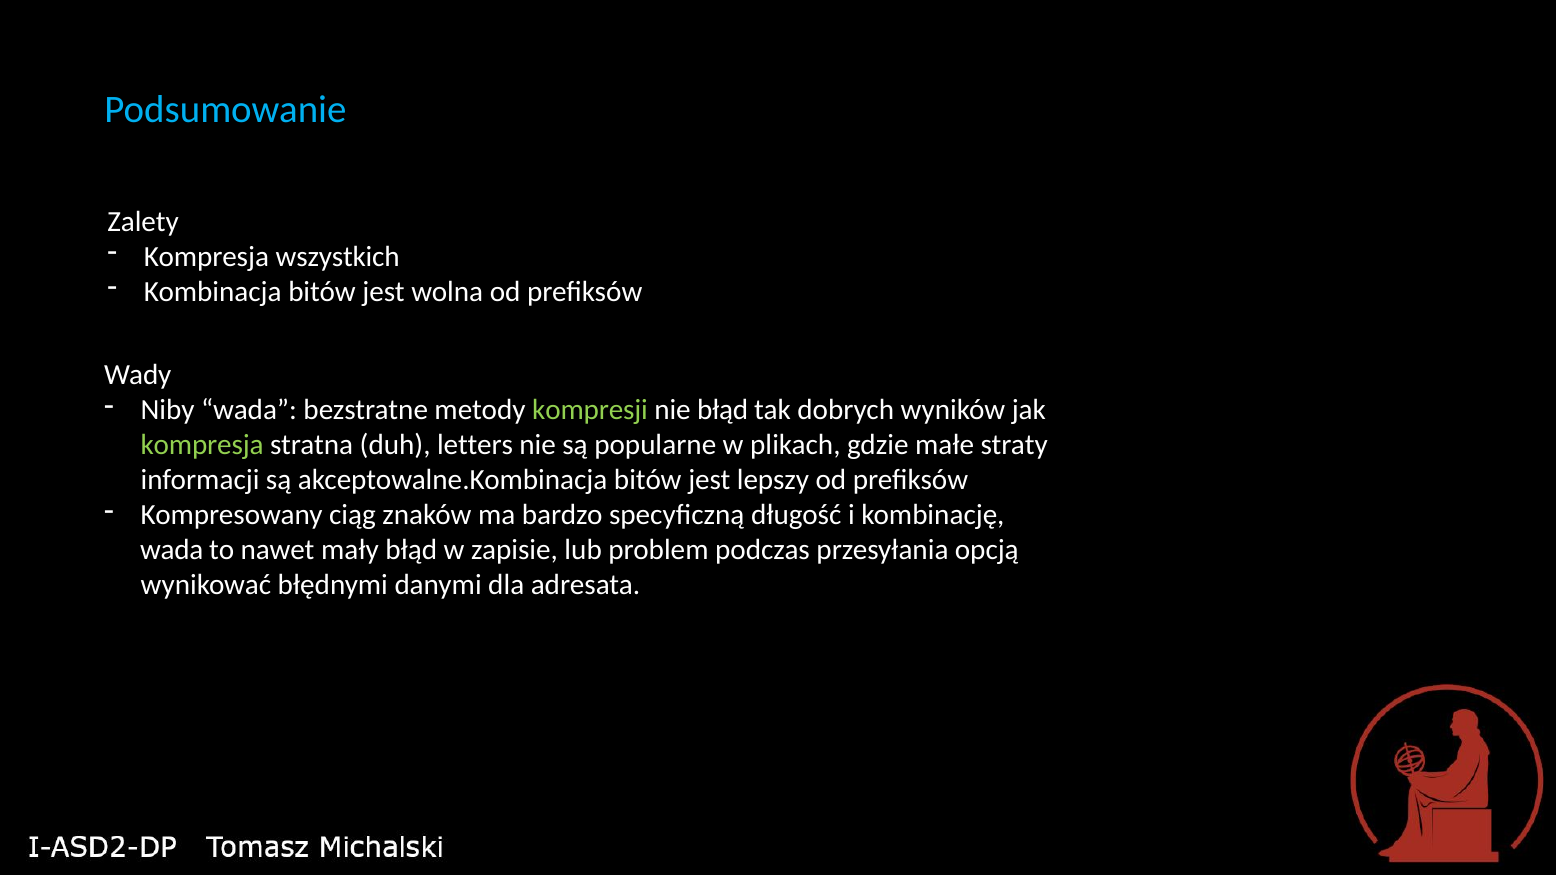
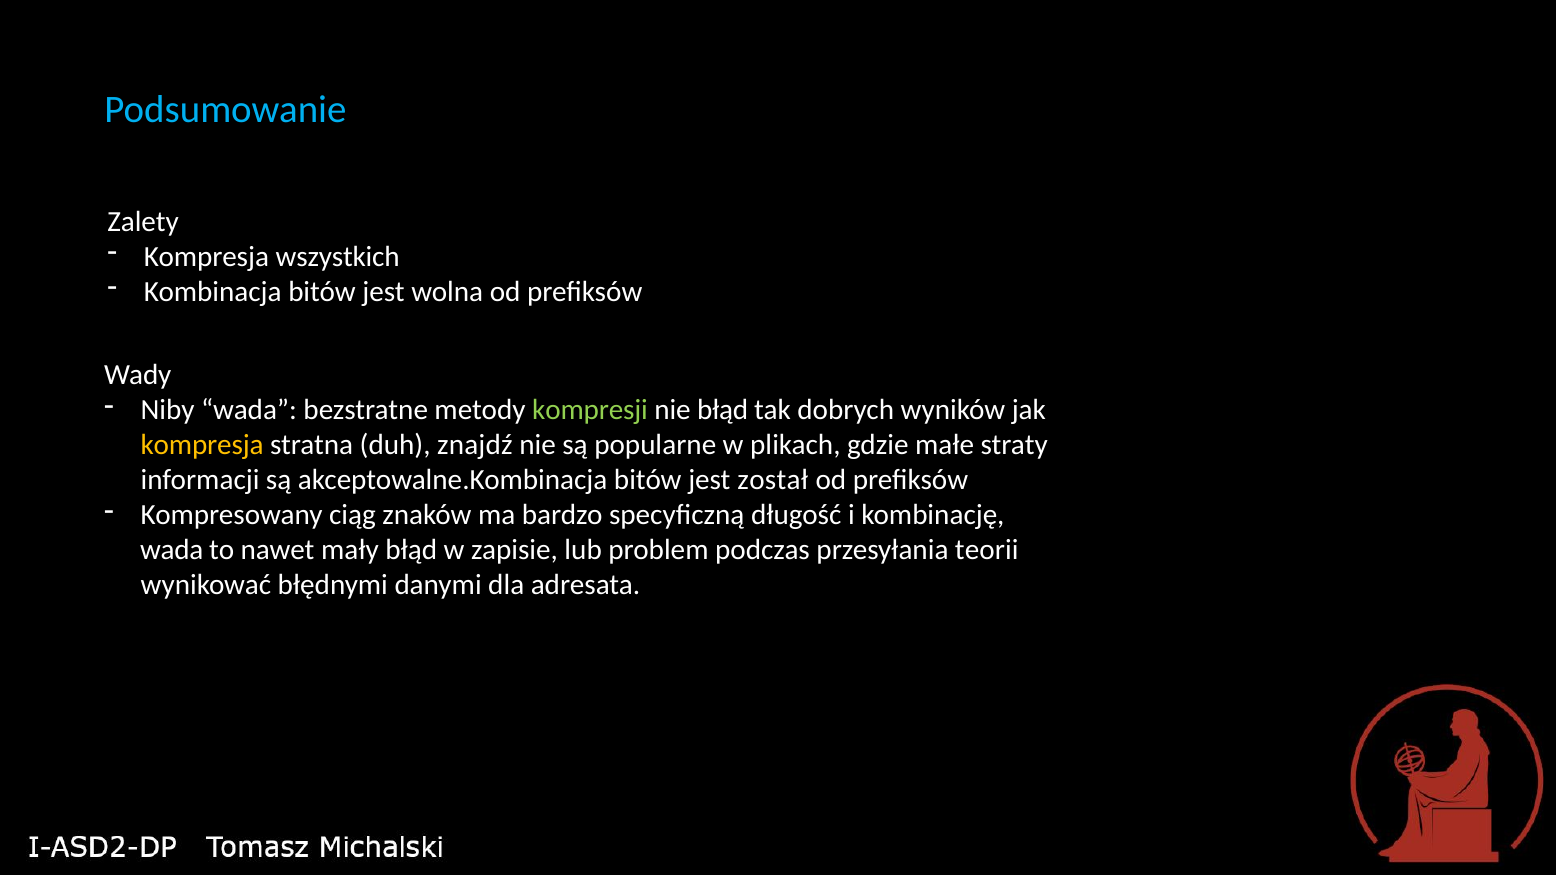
kompresja at (202, 445) colour: light green -> yellow
letters: letters -> znajdź
lepszy: lepszy -> został
opcją: opcją -> teorii
